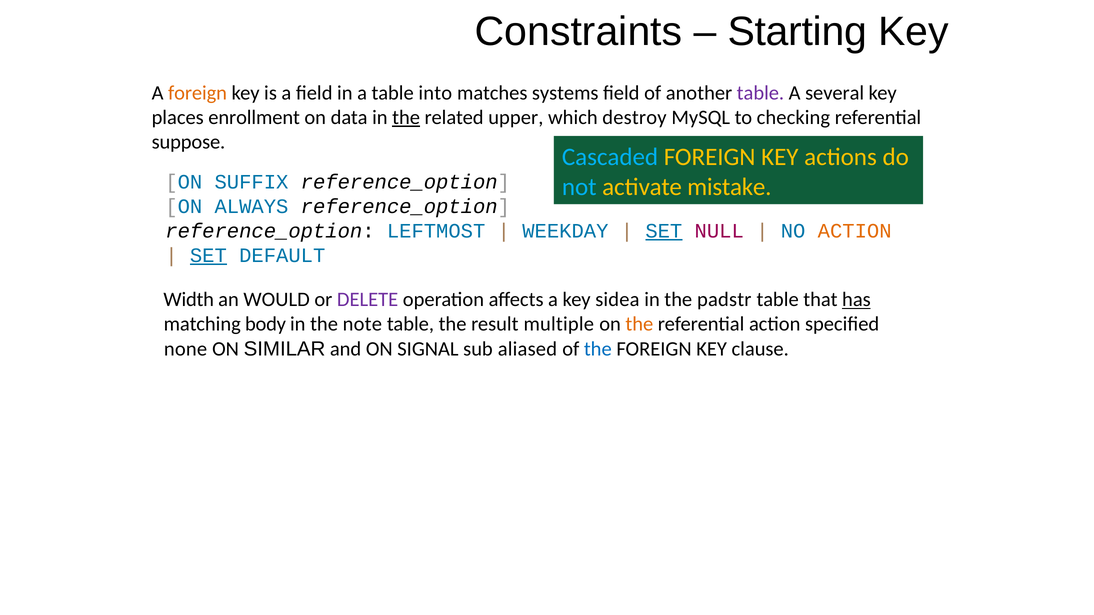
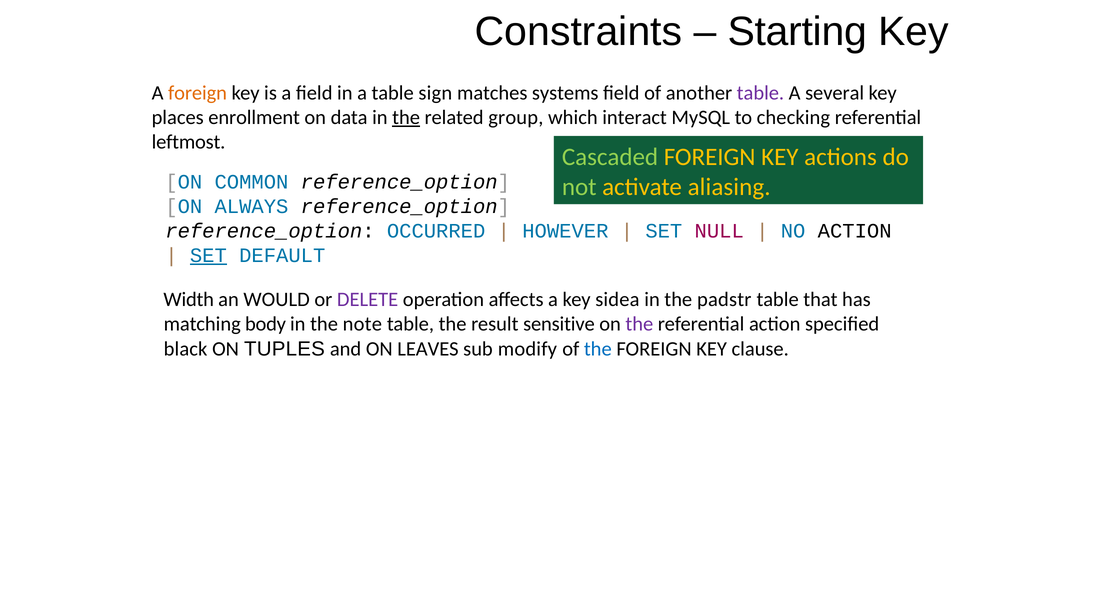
into: into -> sign
upper: upper -> group
destroy: destroy -> interact
suppose: suppose -> leftmost
Cascaded colour: light blue -> light green
SUFFIX: SUFFIX -> COMMON
not colour: light blue -> light green
mistake: mistake -> aliasing
LEFTMOST: LEFTMOST -> OCCURRED
WEEKDAY: WEEKDAY -> HOWEVER
SET at (664, 231) underline: present -> none
ACTION at (855, 231) colour: orange -> black
has underline: present -> none
multiple: multiple -> sensitive
the at (639, 324) colour: orange -> purple
none: none -> black
SIMILAR: SIMILAR -> TUPLES
SIGNAL: SIGNAL -> LEAVES
aliased: aliased -> modify
